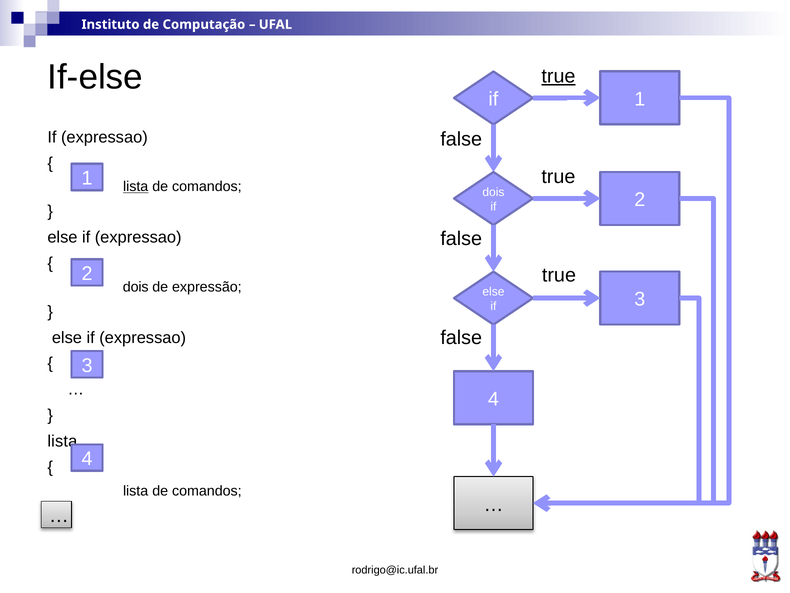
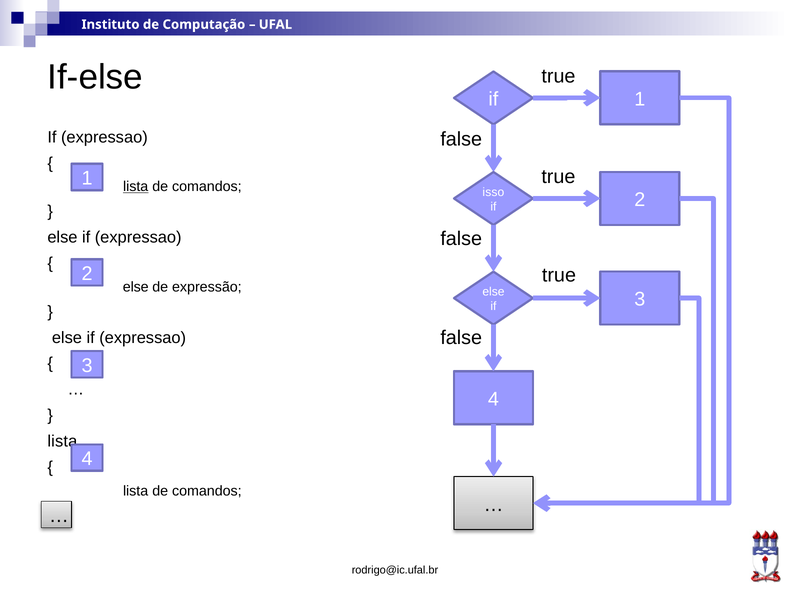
true at (558, 76) underline: present -> none
dois at (493, 192): dois -> isso
dois at (136, 287): dois -> else
